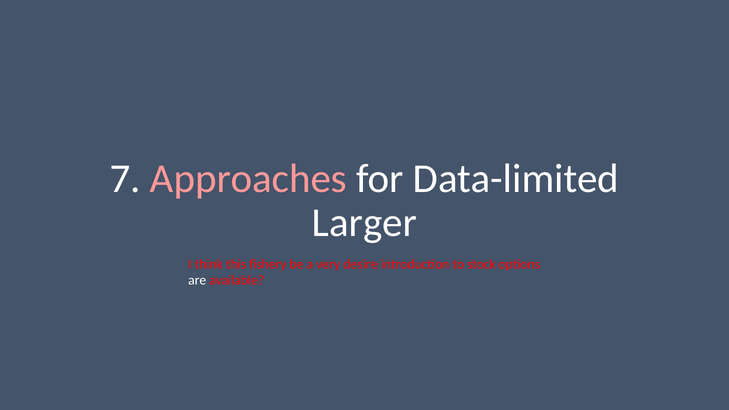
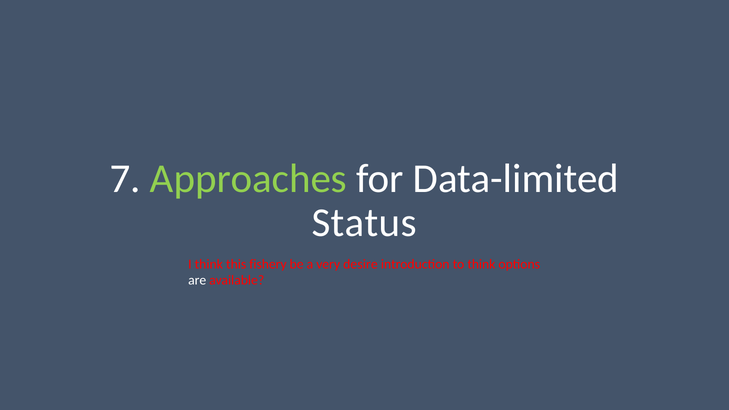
Approaches colour: pink -> light green
Larger: Larger -> Status
to stock: stock -> think
